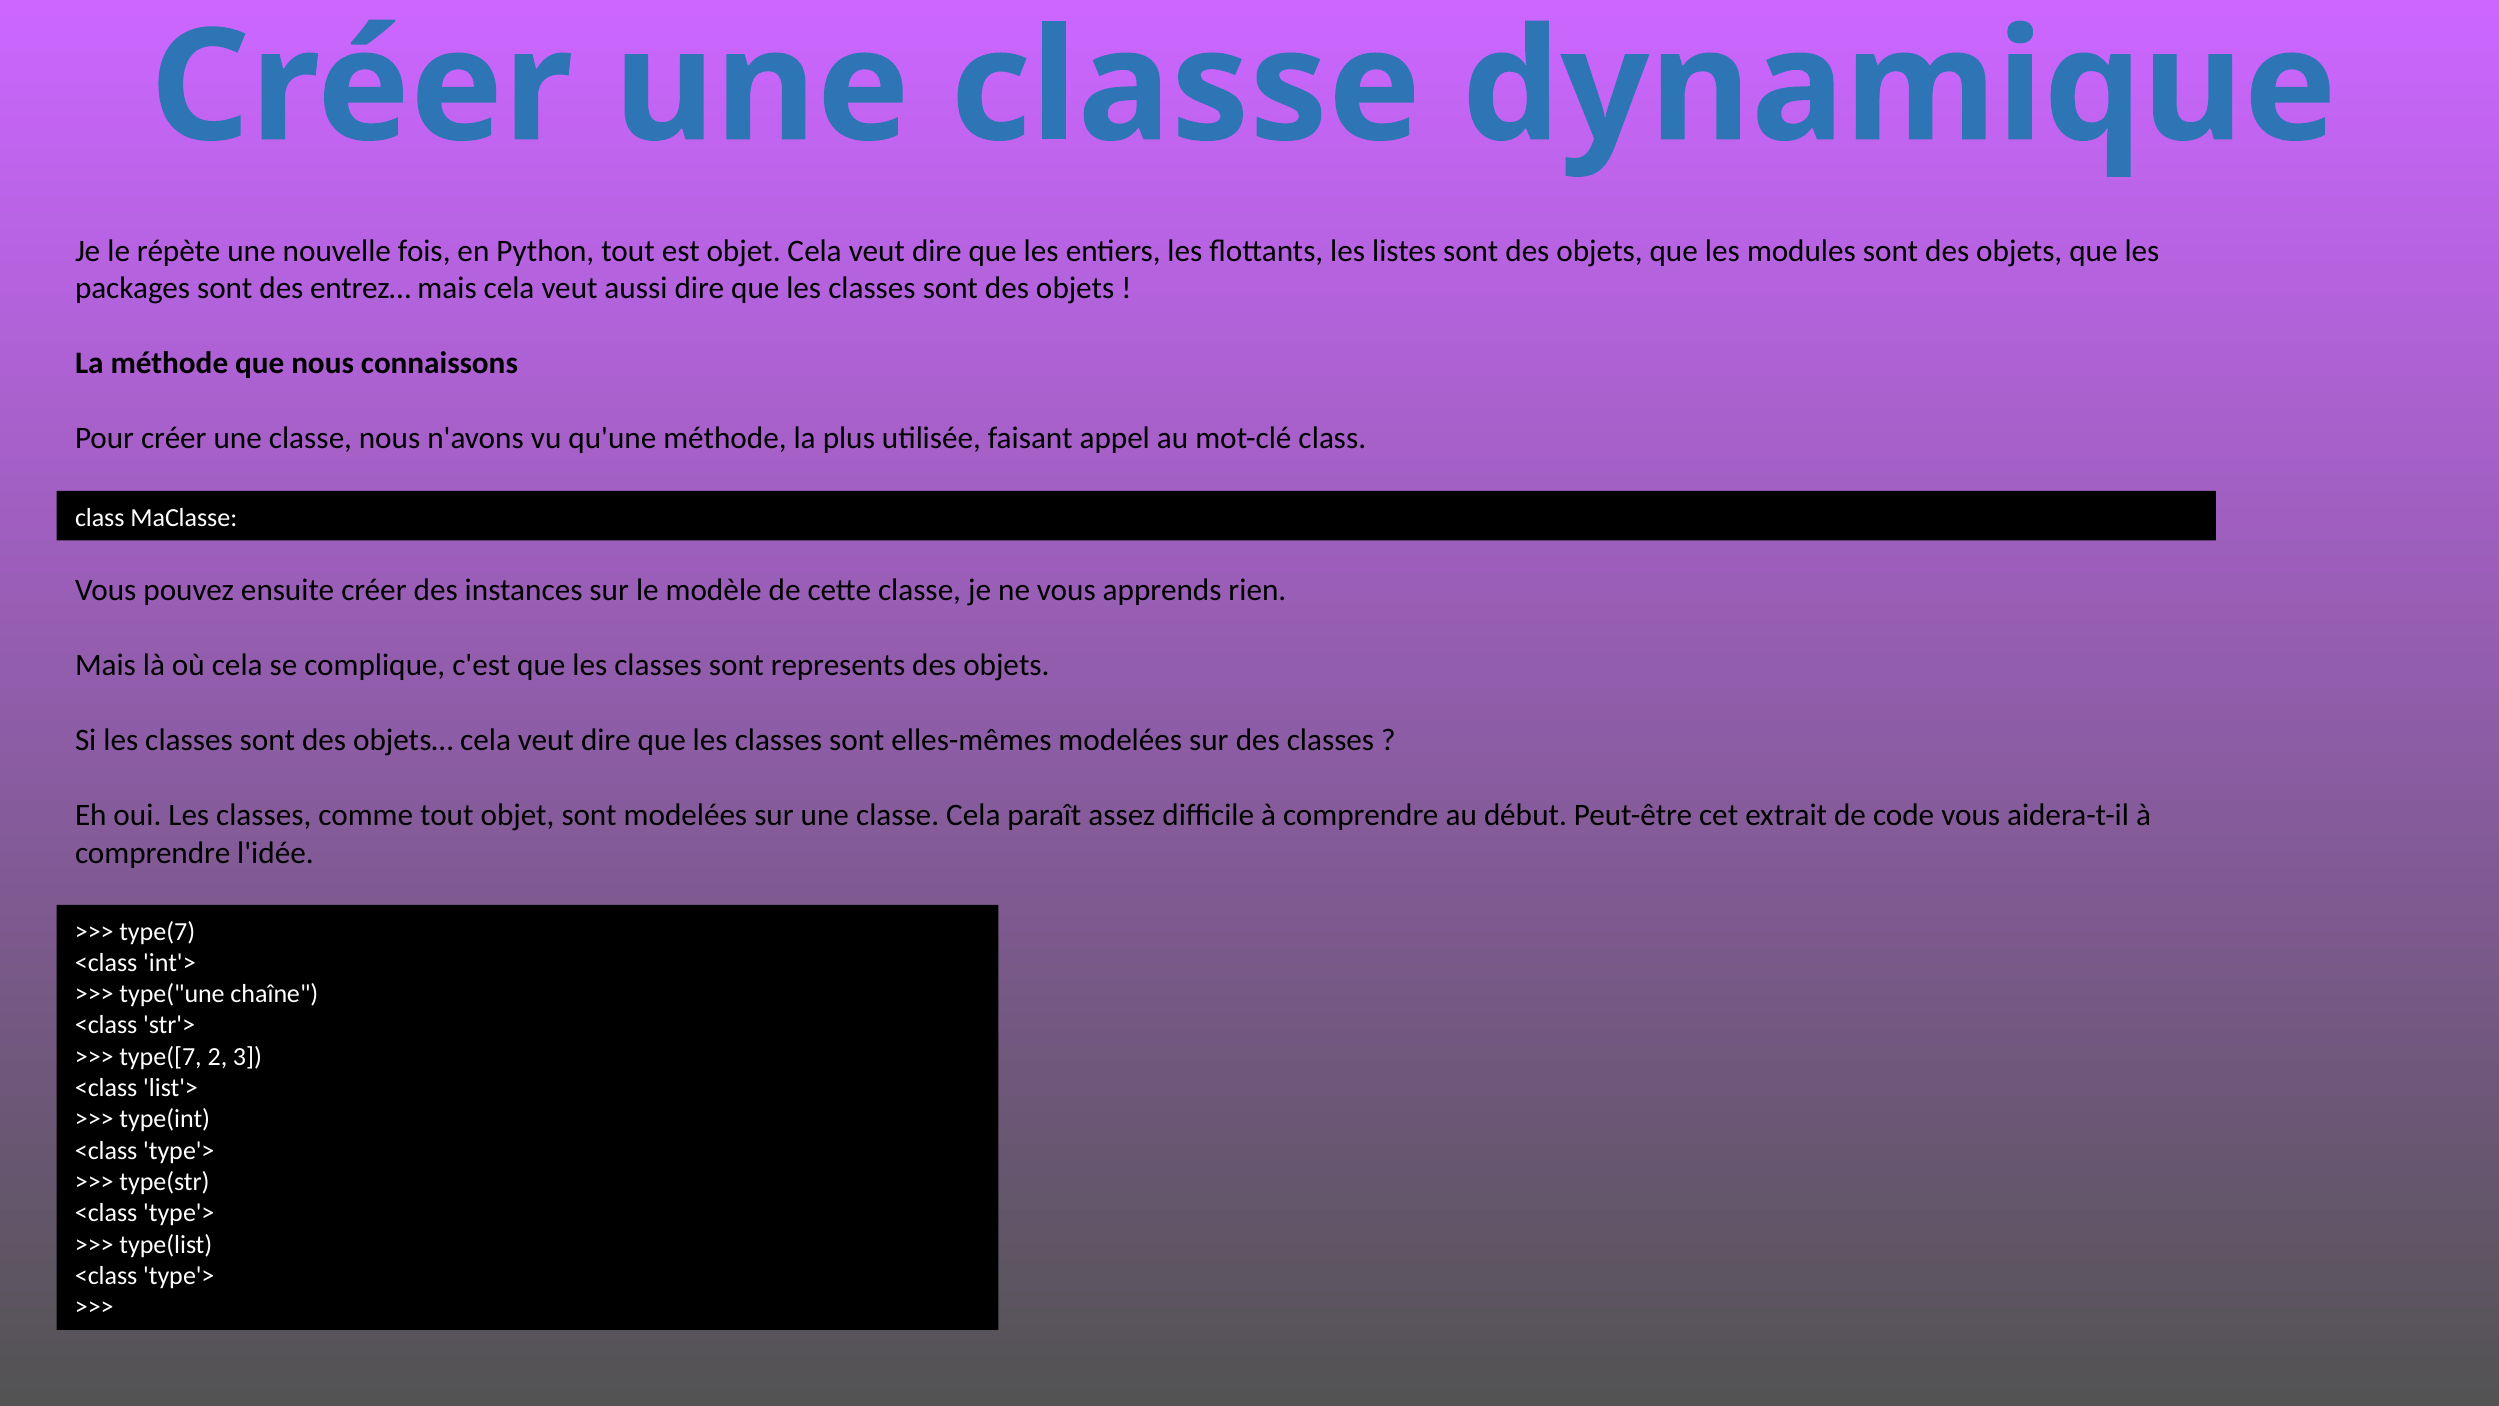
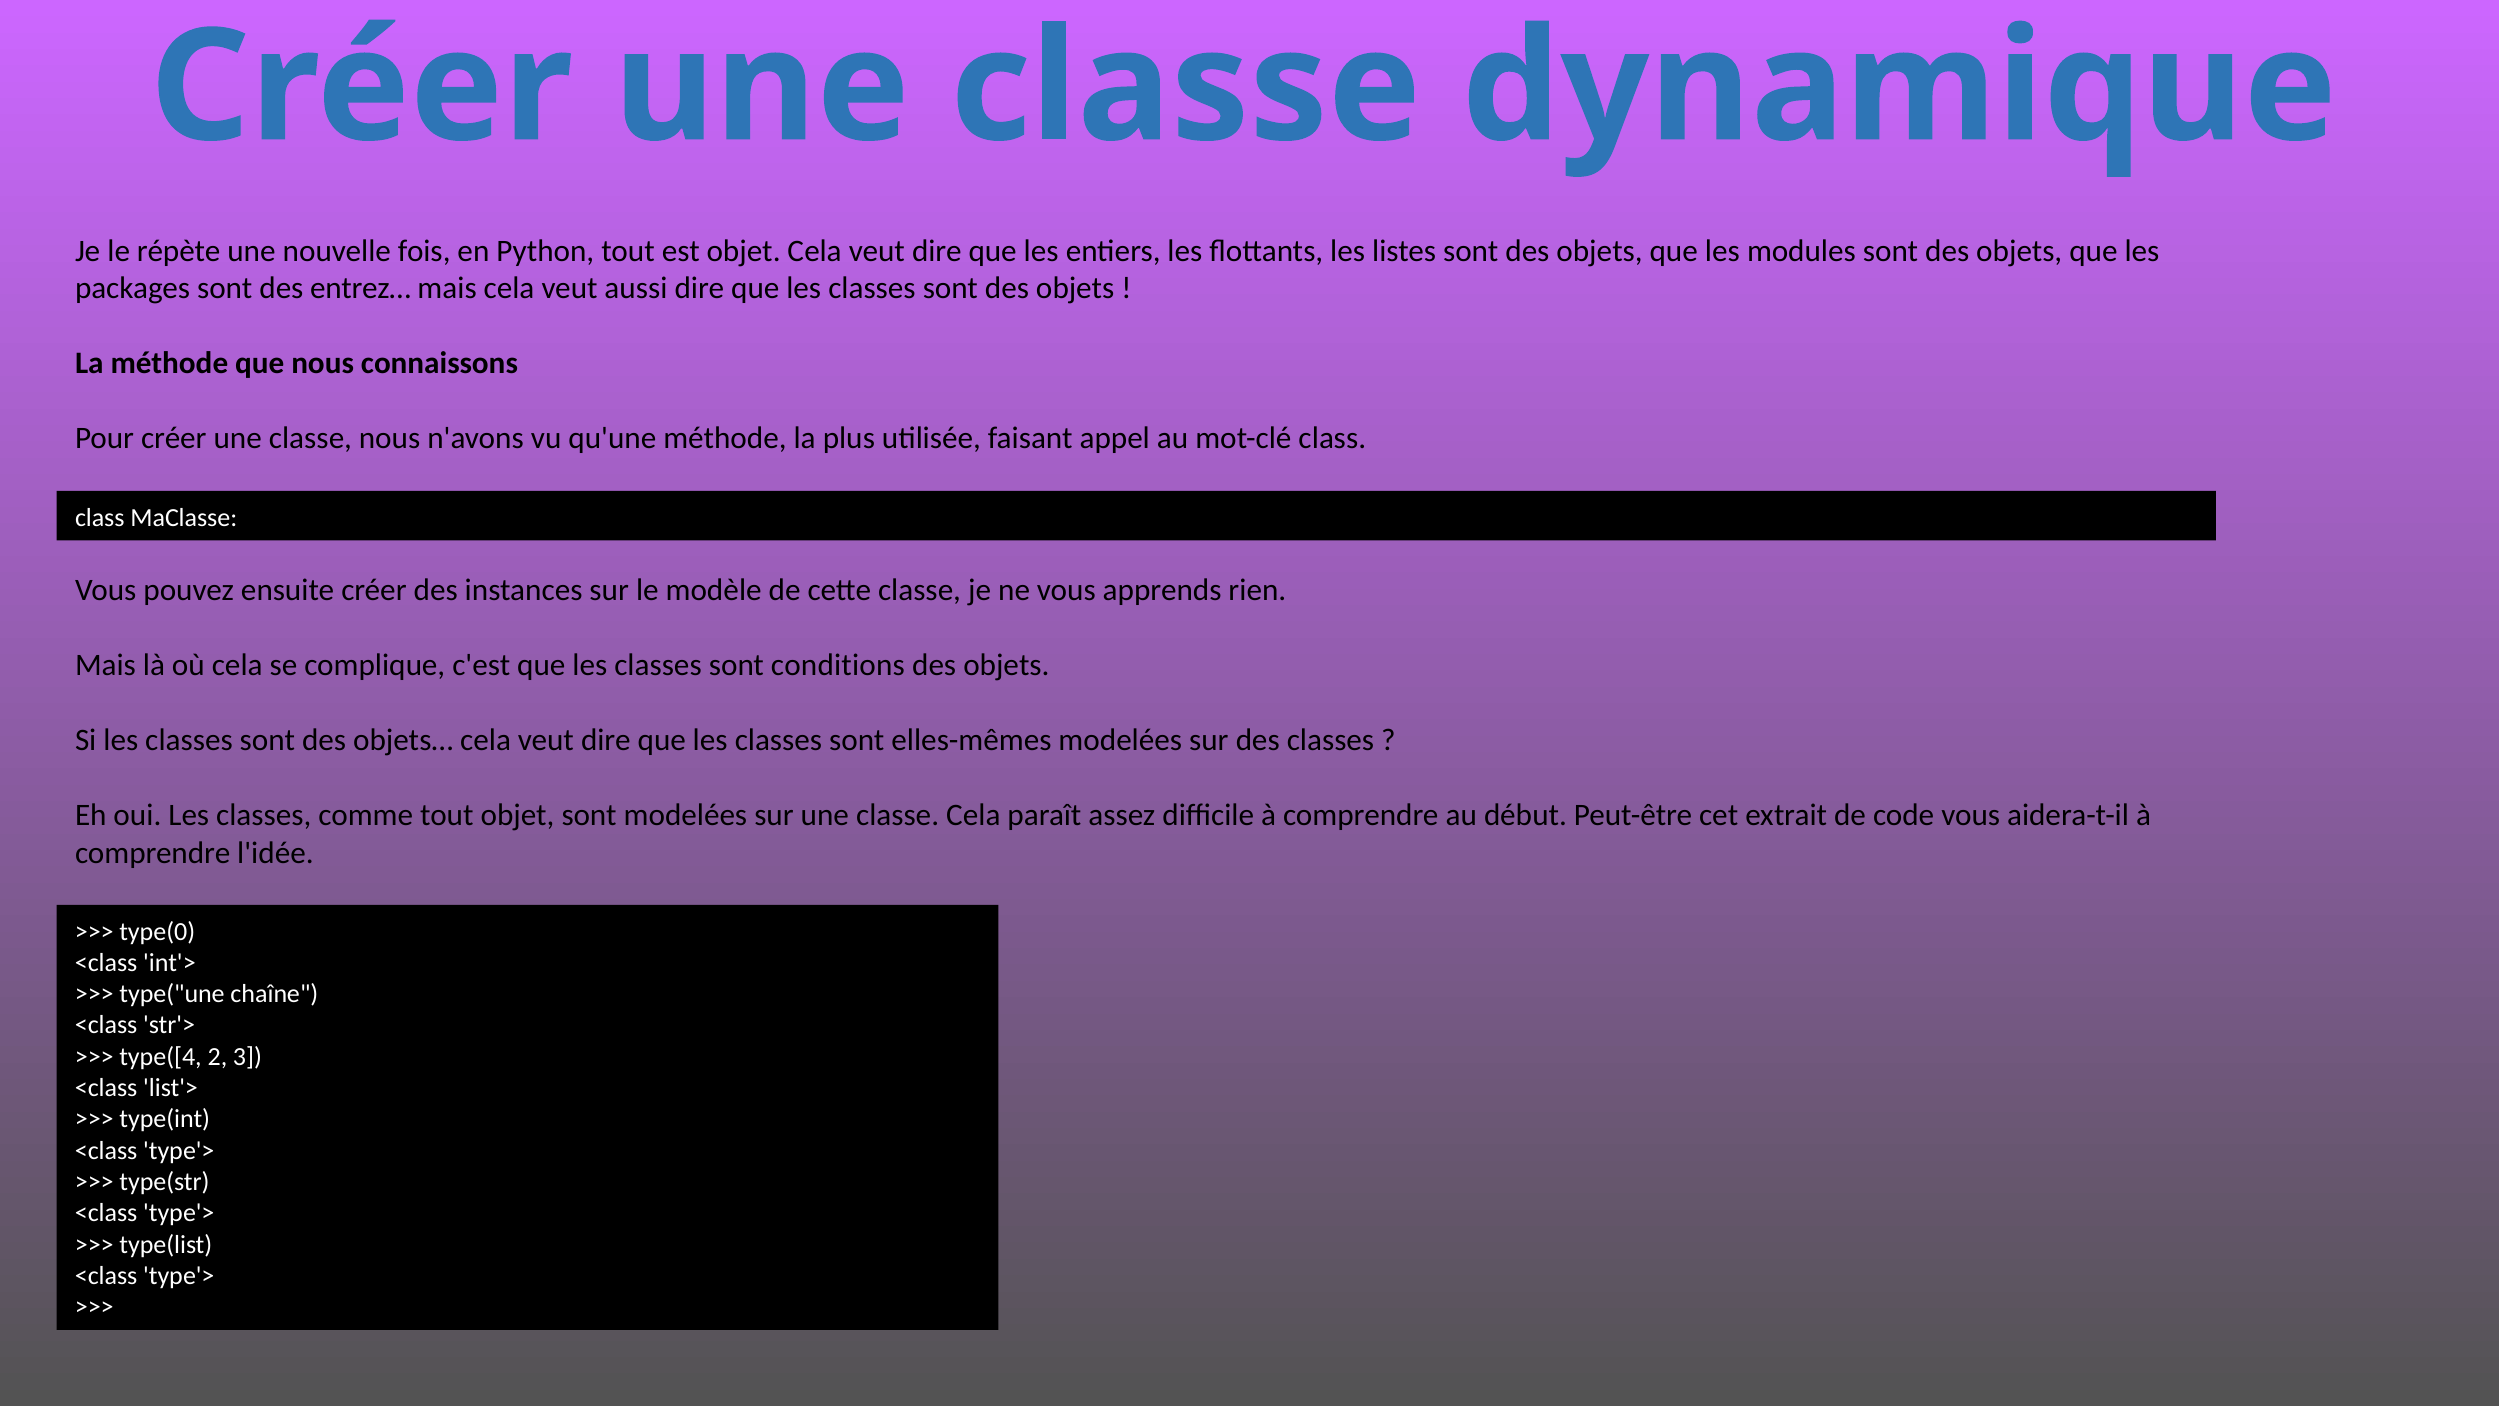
represents: represents -> conditions
type(7: type(7 -> type(0
type([7: type([7 -> type([4
